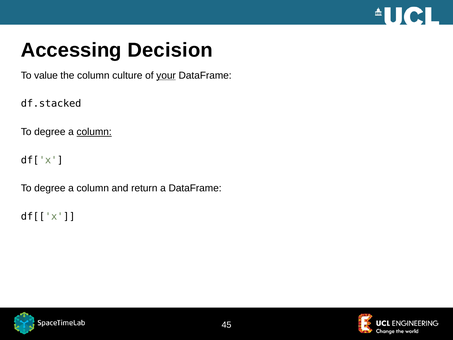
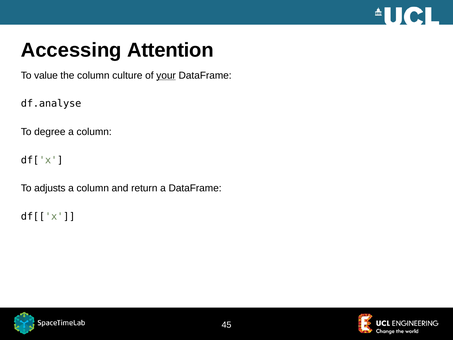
Decision: Decision -> Attention
df.stacked: df.stacked -> df.analyse
column at (94, 132) underline: present -> none
degree at (50, 188): degree -> adjusts
